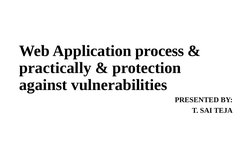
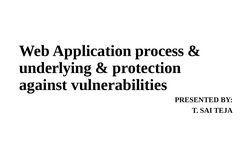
practically: practically -> underlying
